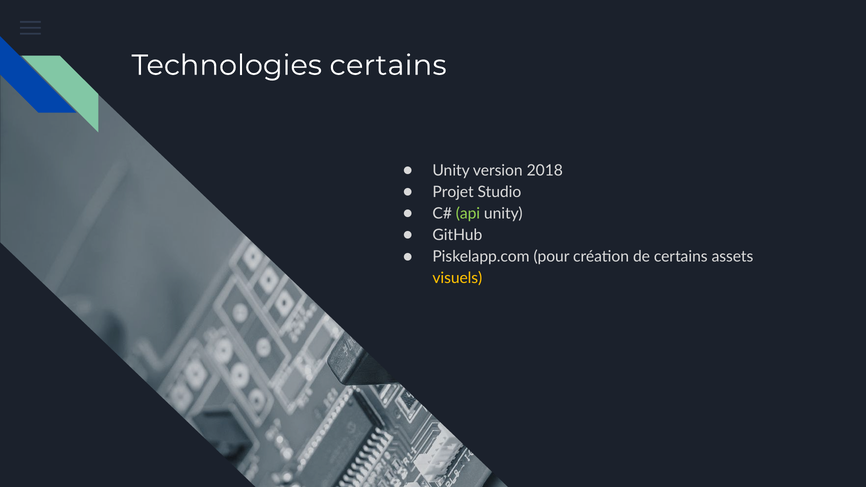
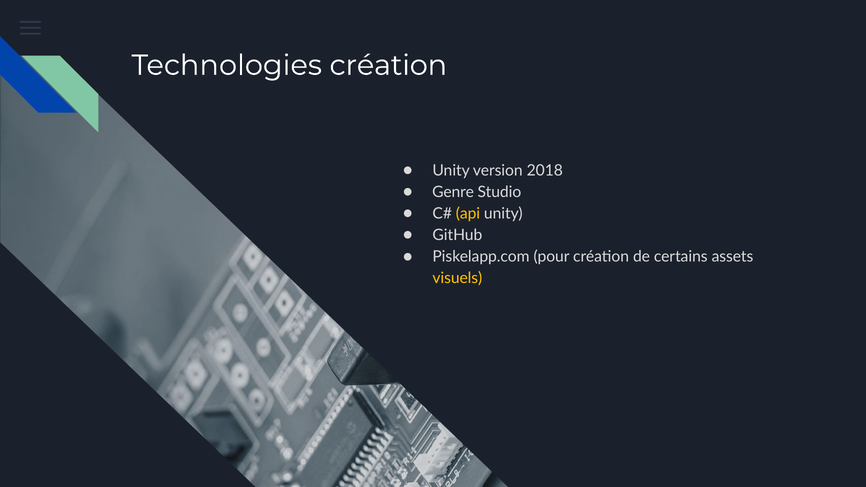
Technologies certains: certains -> création
Projet: Projet -> Genre
api colour: light green -> yellow
